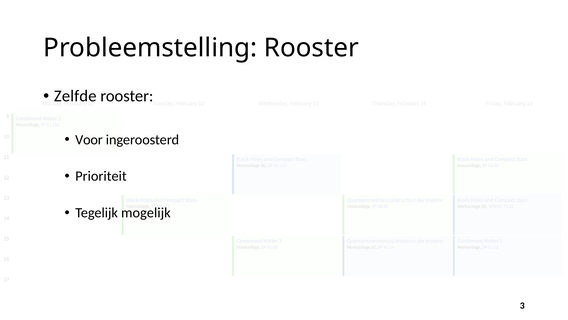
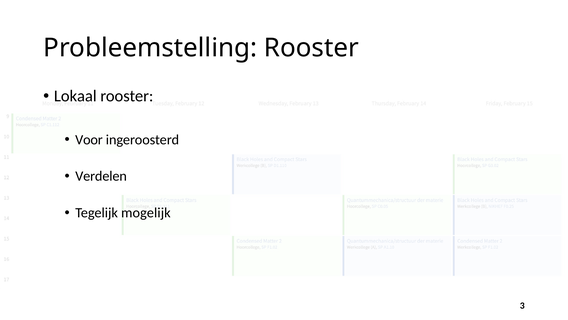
Zelfde: Zelfde -> Lokaal
Prioriteit: Prioriteit -> Verdelen
